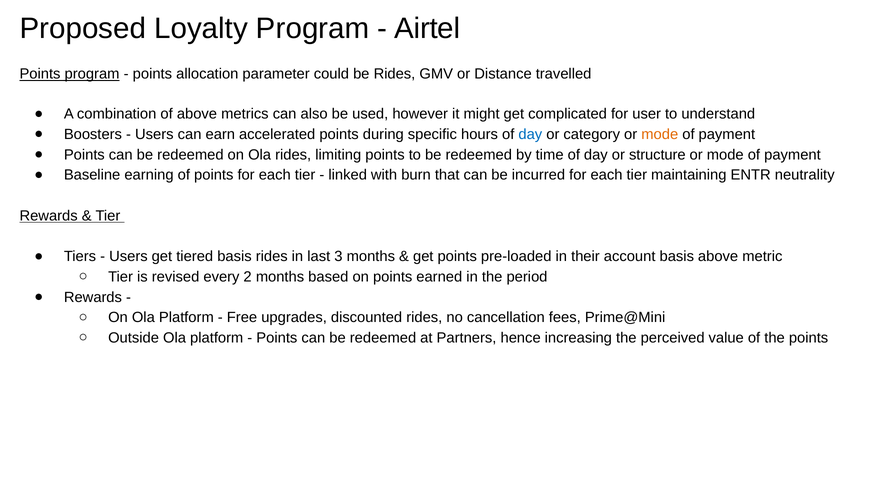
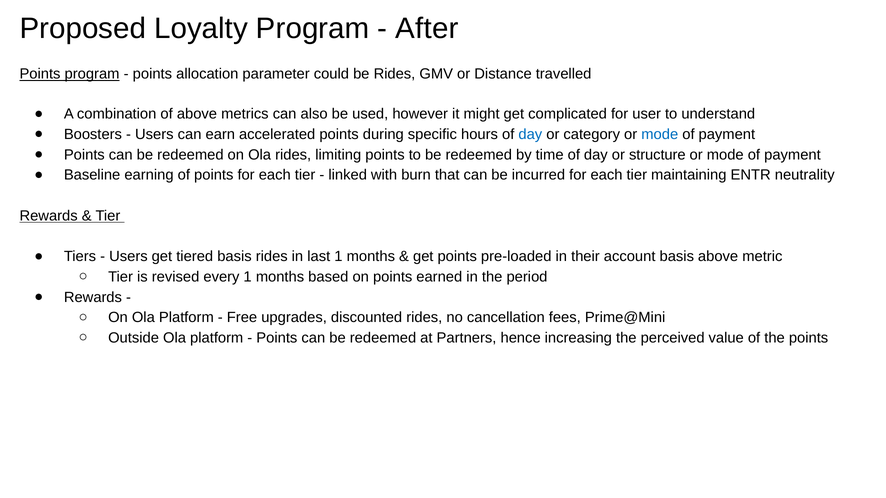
Airtel: Airtel -> After
mode at (660, 134) colour: orange -> blue
last 3: 3 -> 1
every 2: 2 -> 1
